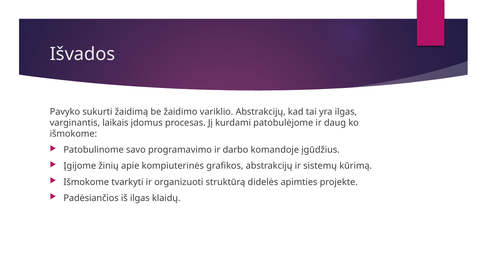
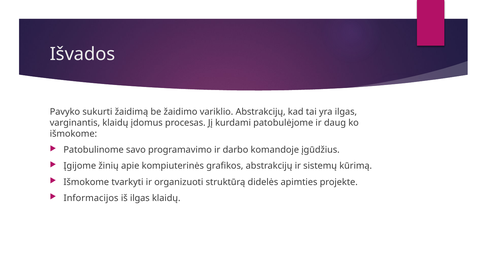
varginantis laikais: laikais -> klaidų
Padėsiančios: Padėsiančios -> Informacijos
